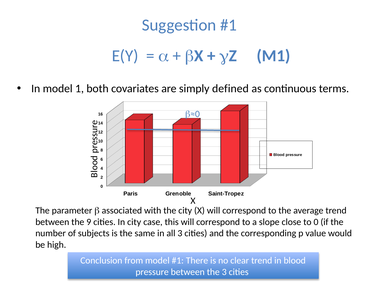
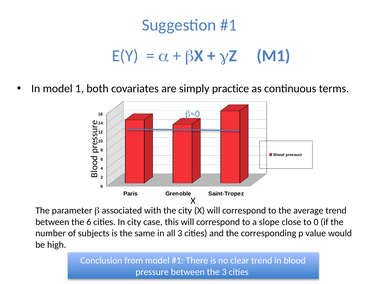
defined: defined -> practice
the 9: 9 -> 6
